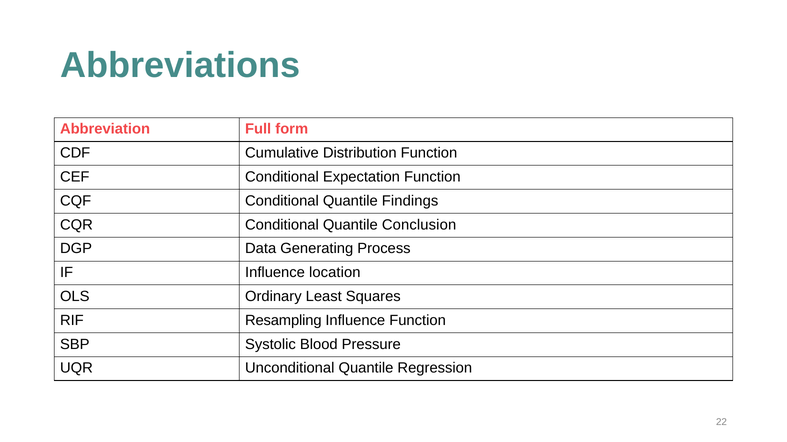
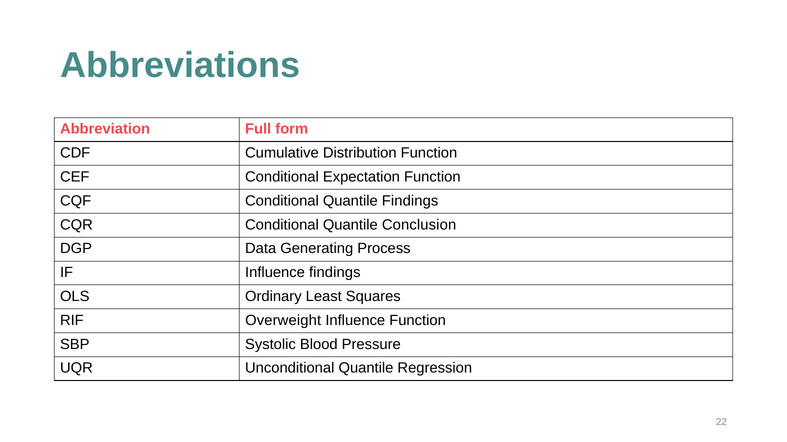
Influence location: location -> findings
Resampling: Resampling -> Overweight
